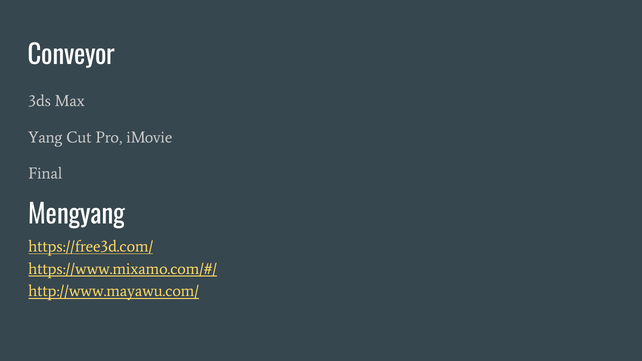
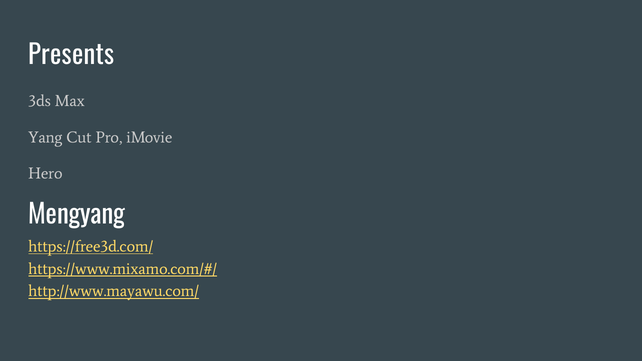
Conveyor: Conveyor -> Presents
Final: Final -> Hero
